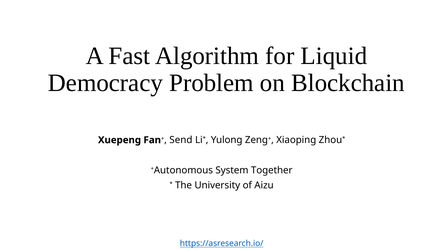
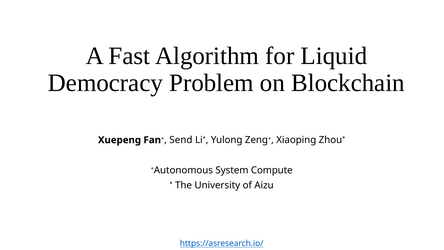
Together: Together -> Compute
